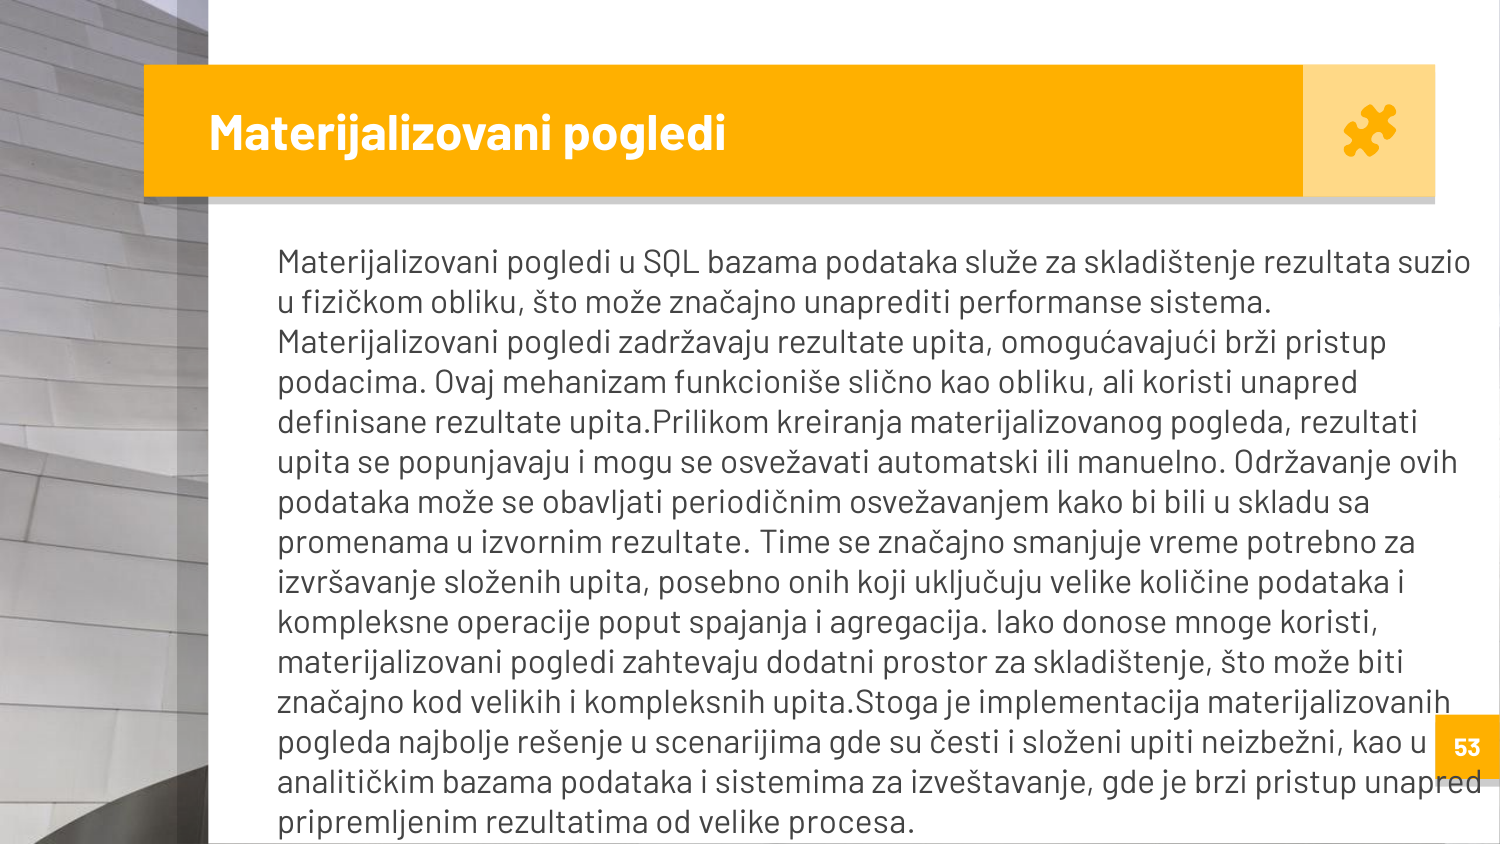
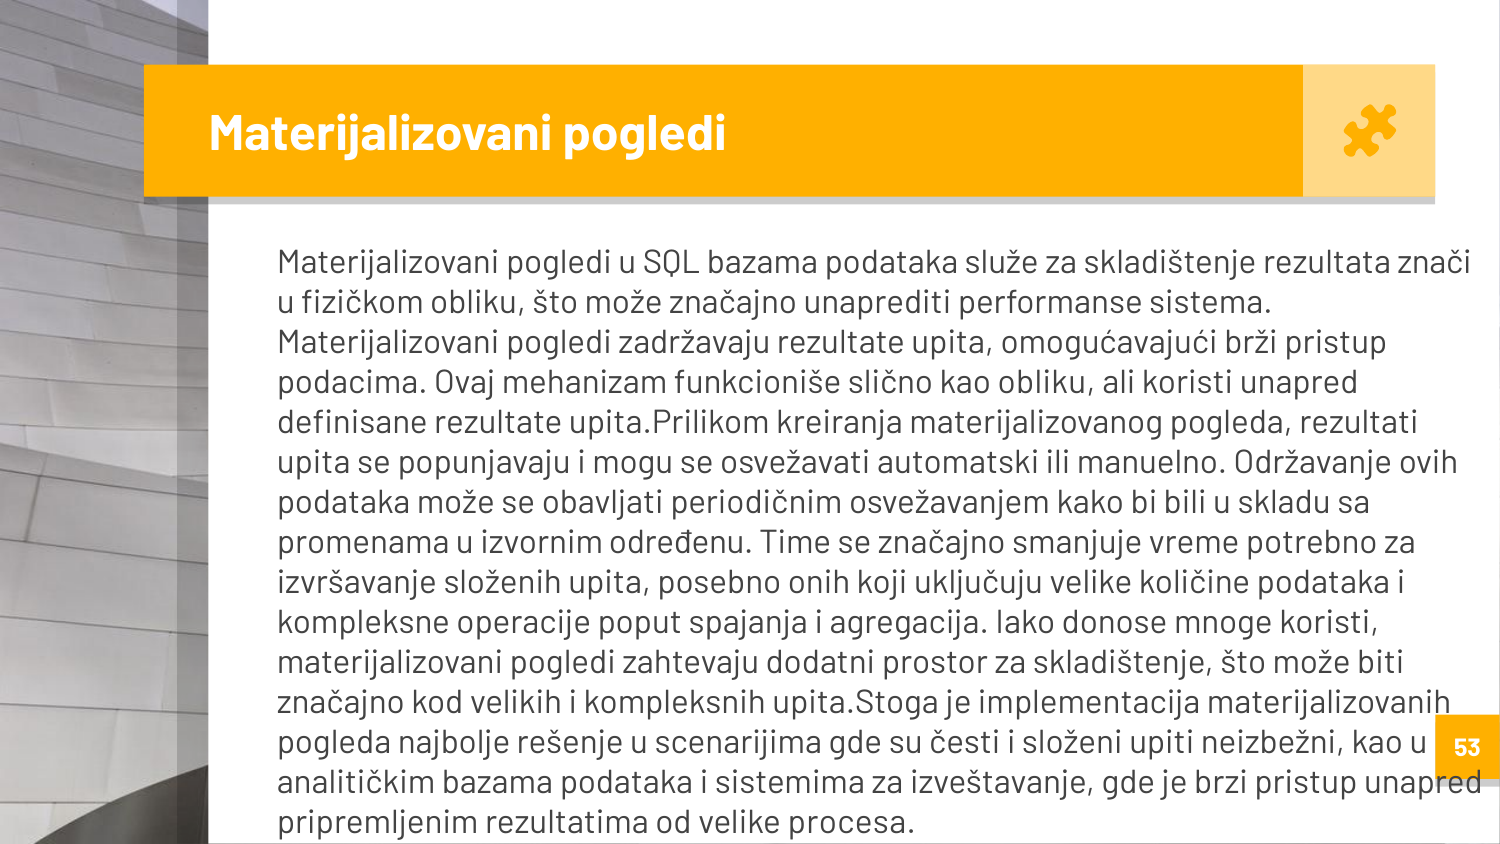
suzio: suzio -> znači
izvornim rezultate: rezultate -> određenu
